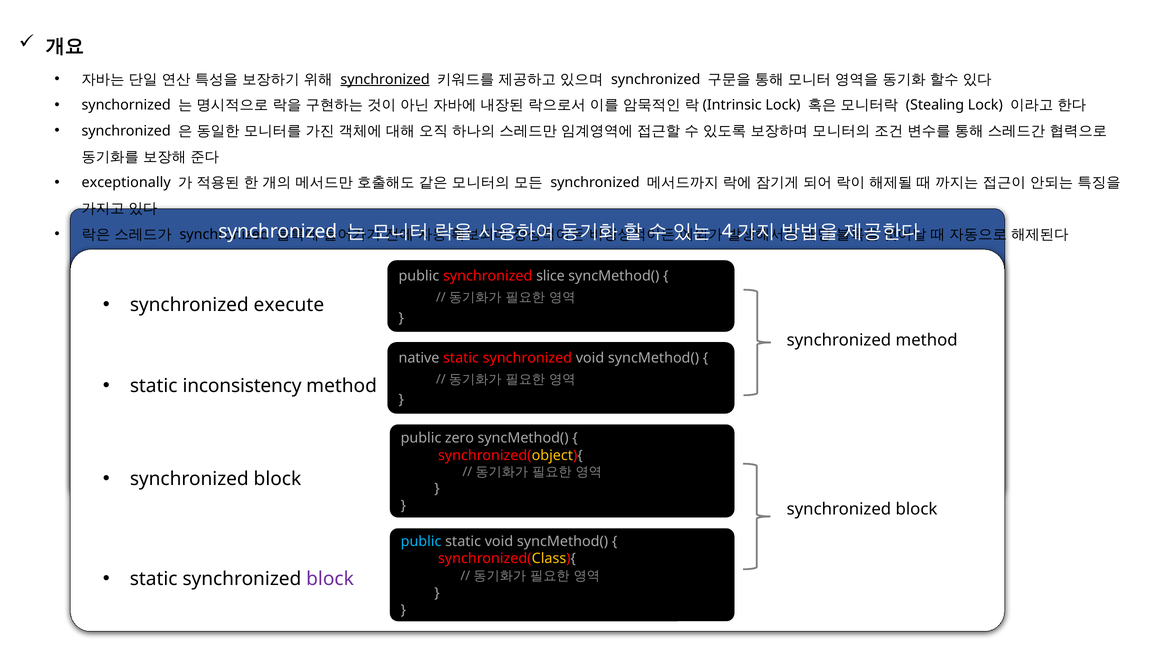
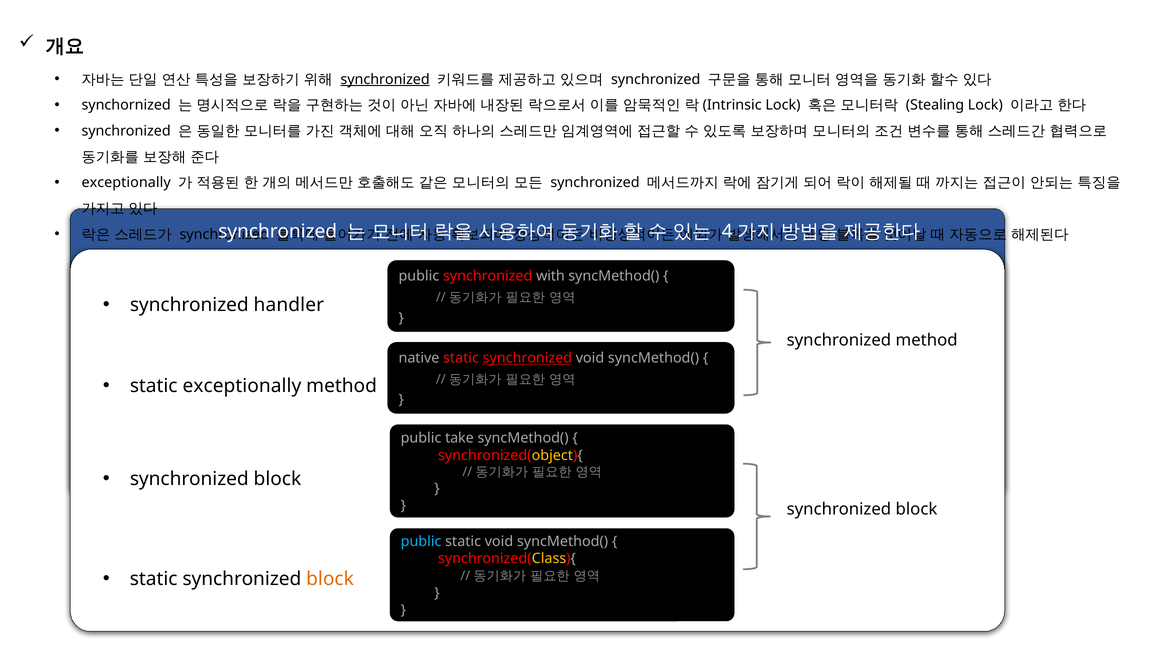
slice: slice -> with
execute: execute -> handler
synchronized at (527, 358) underline: none -> present
static inconsistency: inconsistency -> exceptionally
zero: zero -> take
block at (330, 579) colour: purple -> orange
